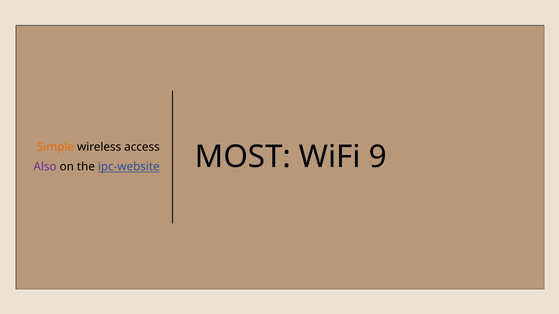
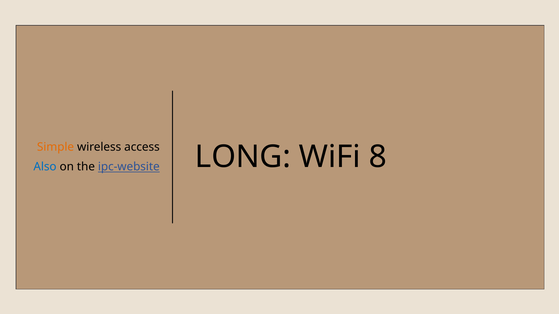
Also colour: purple -> blue
MOST: MOST -> LONG
9: 9 -> 8
